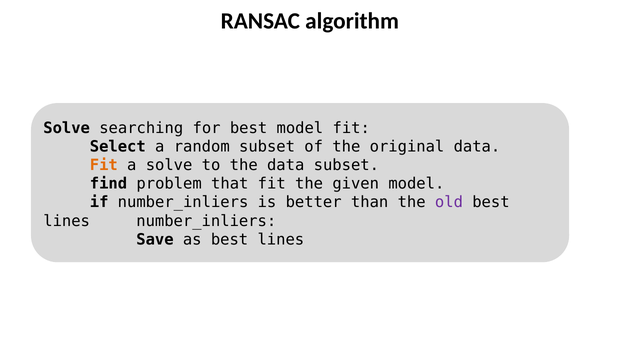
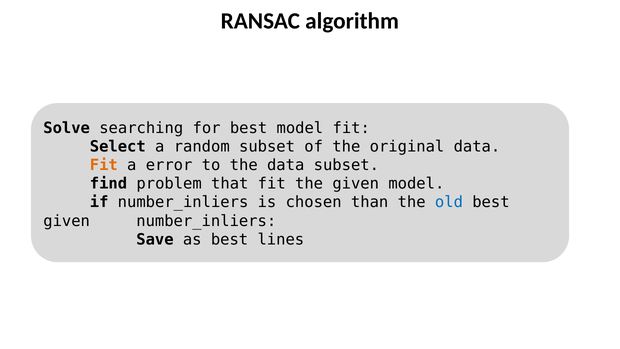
a solve: solve -> error
better: better -> chosen
old colour: purple -> blue
lines at (67, 221): lines -> given
